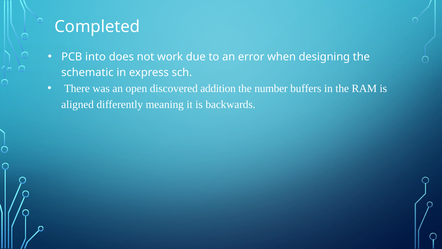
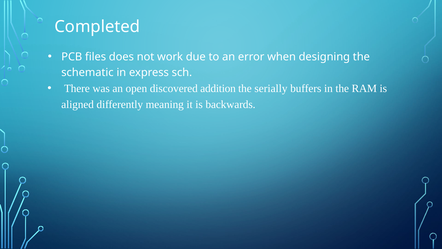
into: into -> files
number: number -> serially
